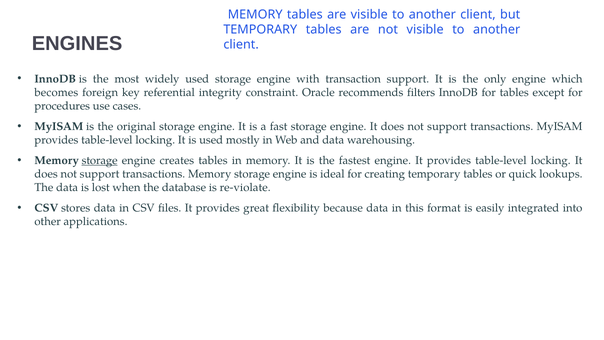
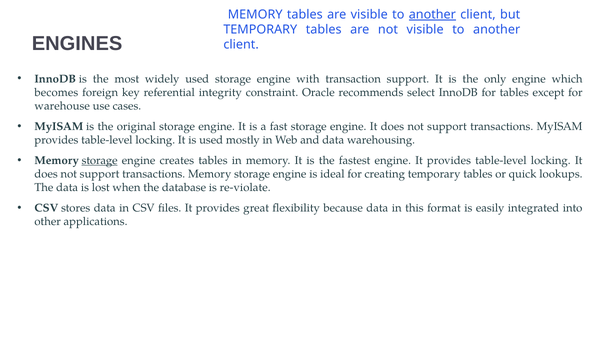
another at (432, 14) underline: none -> present
filters: filters -> select
procedures: procedures -> warehouse
